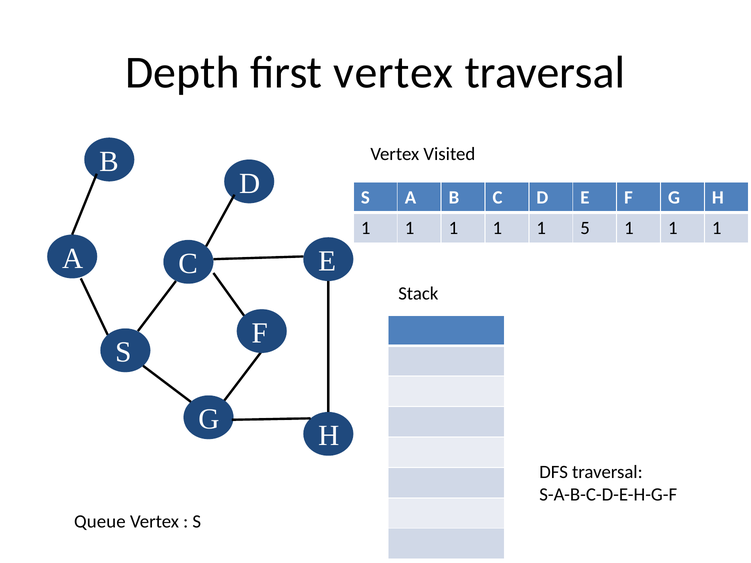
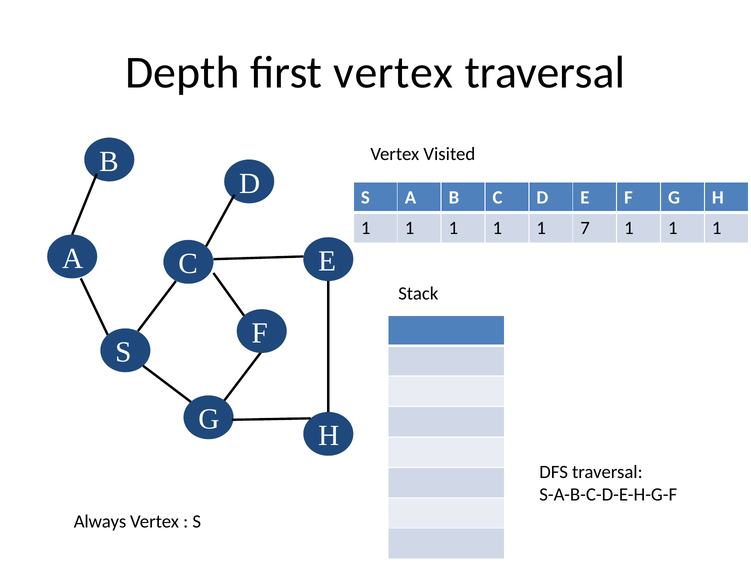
5: 5 -> 7
Queue: Queue -> Always
